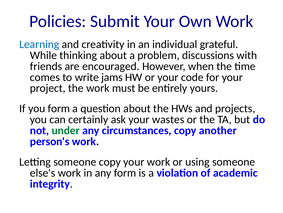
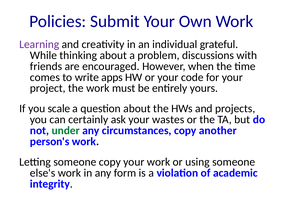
Learning colour: blue -> purple
jams: jams -> apps
you form: form -> scale
